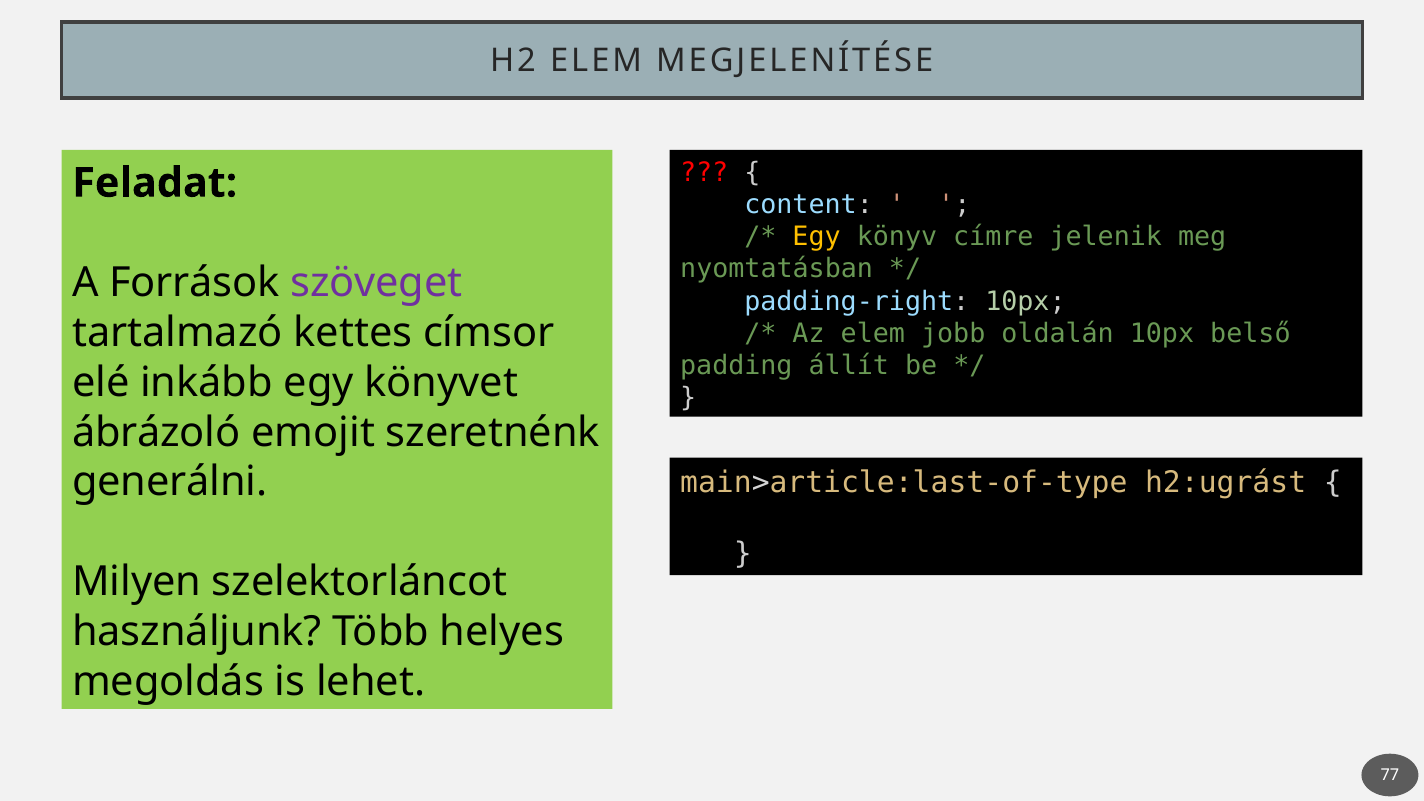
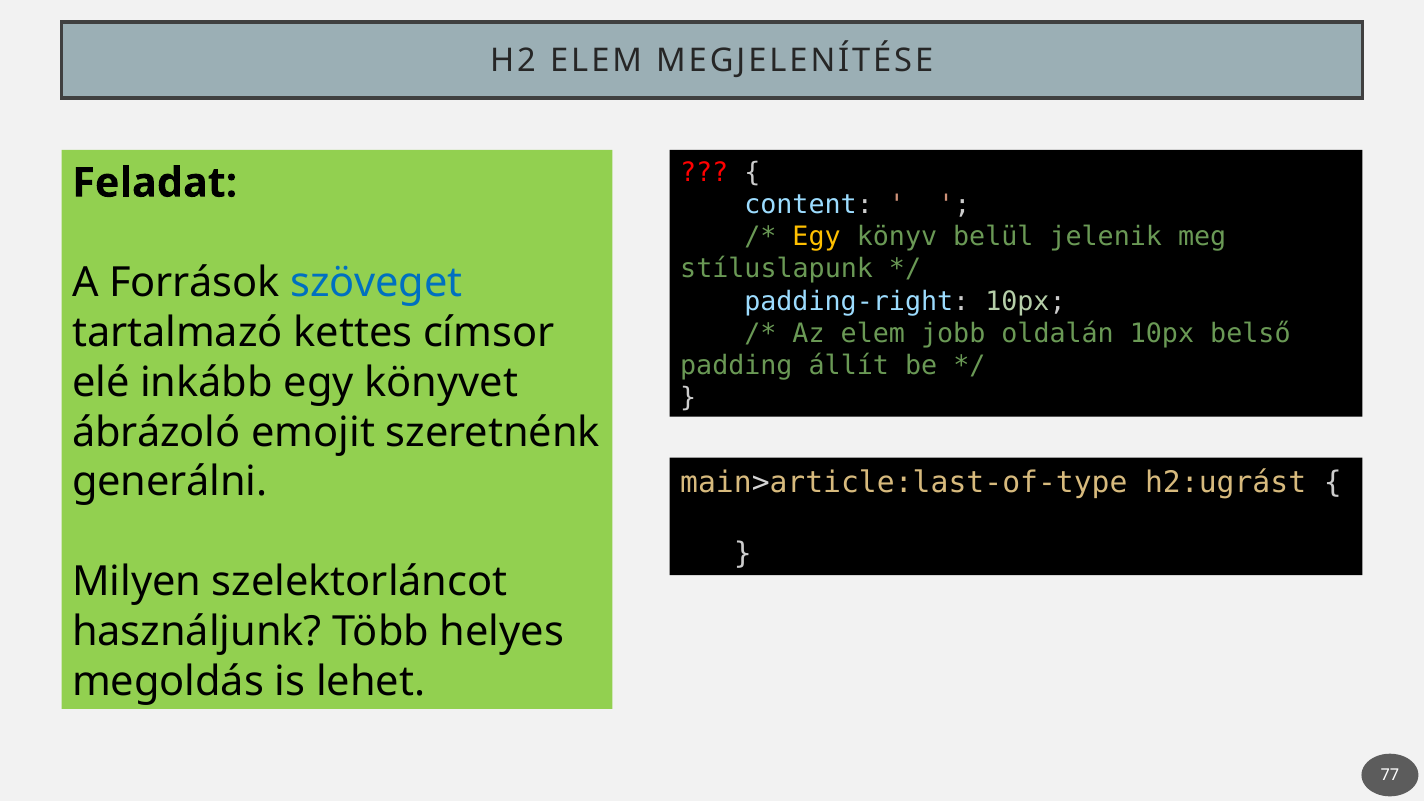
címre: címre -> belül
nyomtatásban: nyomtatásban -> stíluslapunk
szöveget colour: purple -> blue
